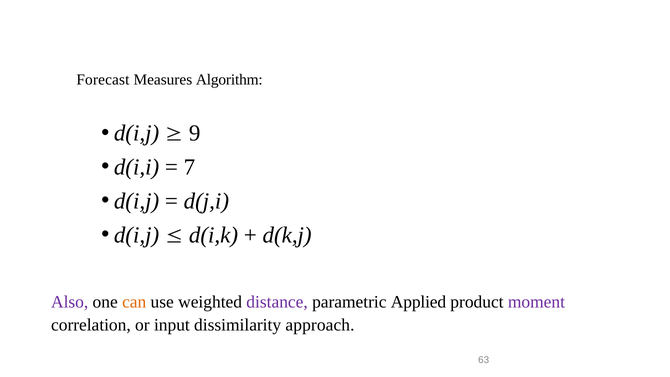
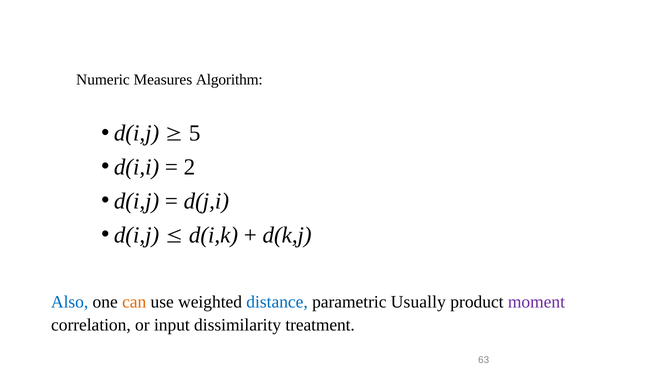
Forecast: Forecast -> Numeric
9: 9 -> 5
7: 7 -> 2
Also colour: purple -> blue
distance colour: purple -> blue
Applied: Applied -> Usually
approach: approach -> treatment
